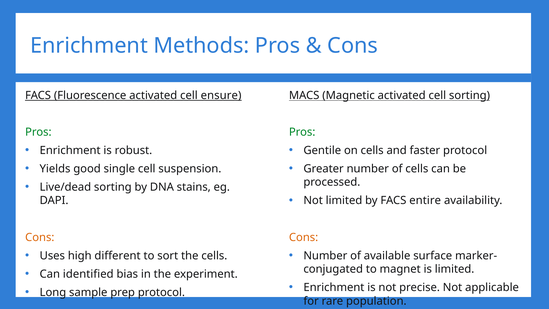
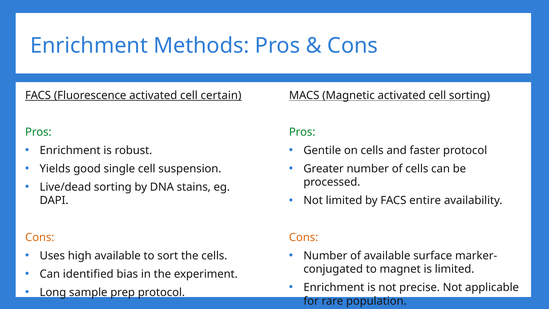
ensure: ensure -> certain
high different: different -> available
